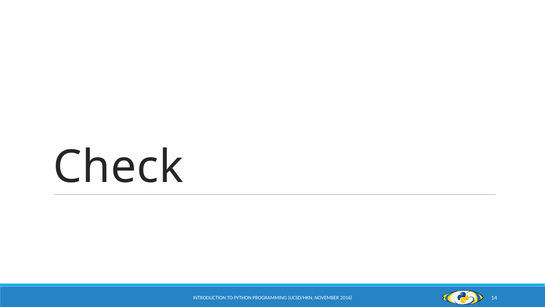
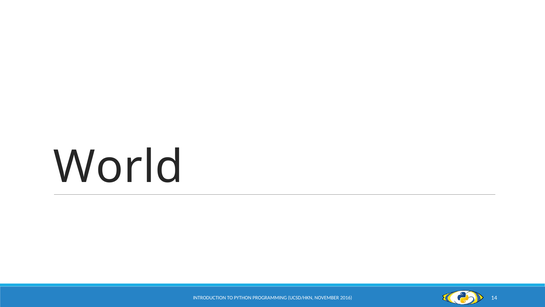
Check: Check -> World
